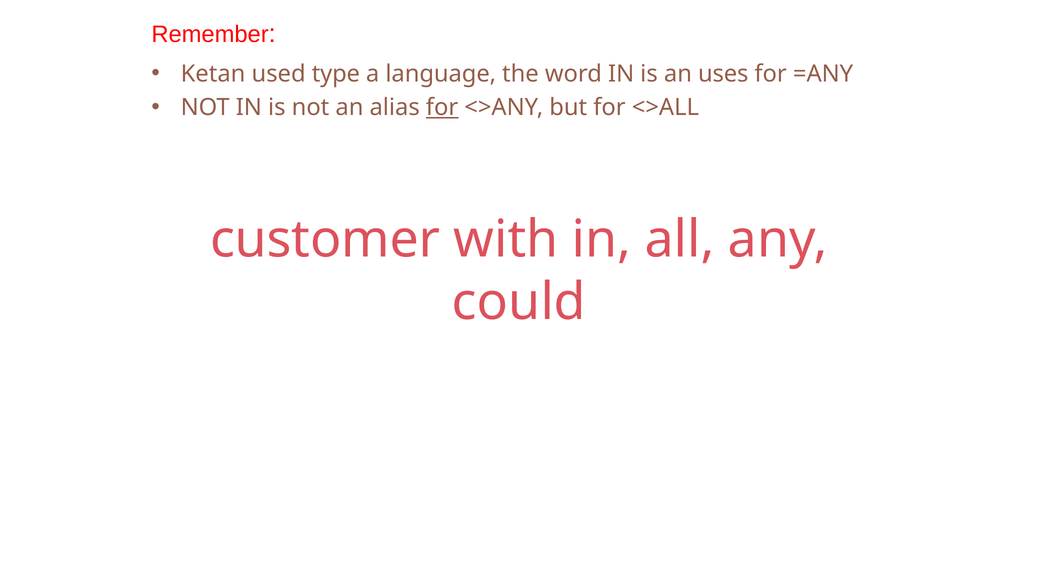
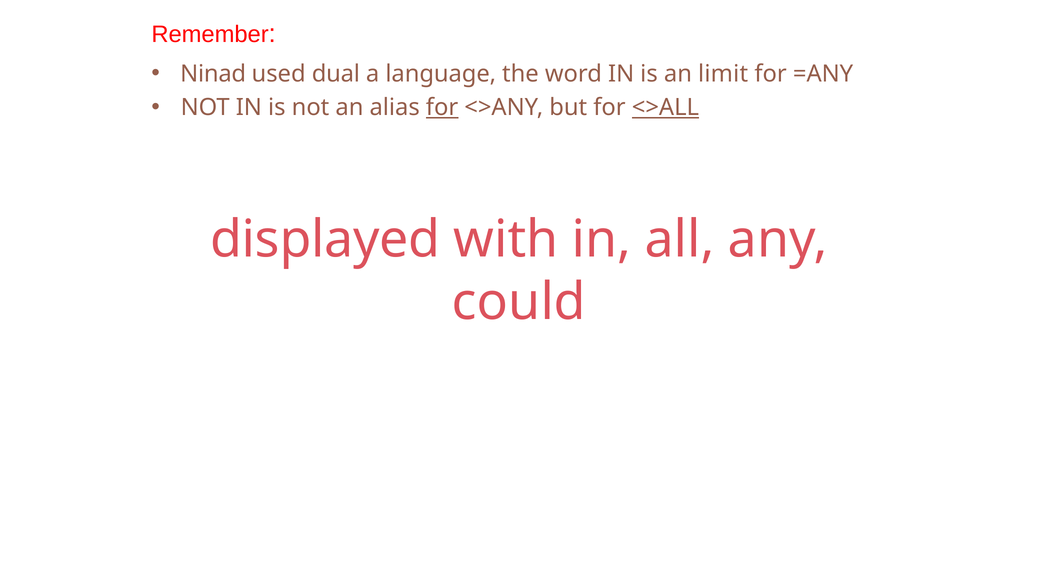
Ketan: Ketan -> Ninad
type: type -> dual
uses: uses -> limit
<>ALL underline: none -> present
customer: customer -> displayed
